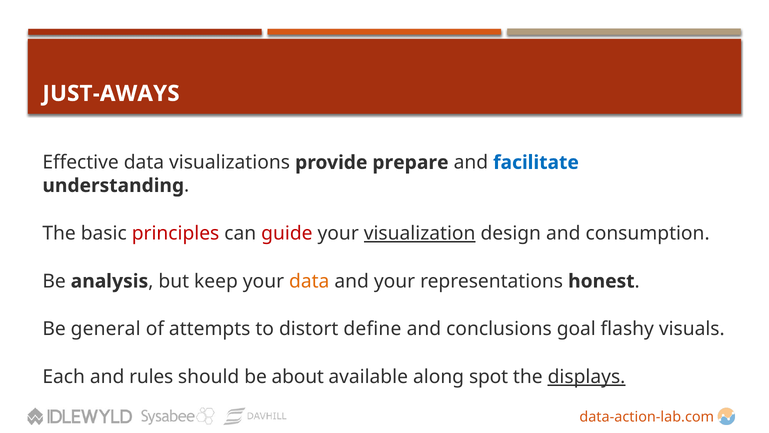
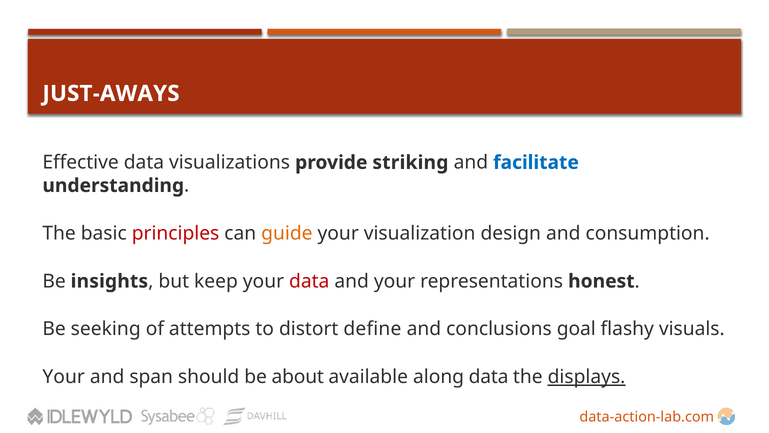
prepare: prepare -> striking
guide colour: red -> orange
visualization underline: present -> none
analysis: analysis -> insights
data at (309, 281) colour: orange -> red
general: general -> seeking
Each at (64, 377): Each -> Your
rules: rules -> span
along spot: spot -> data
